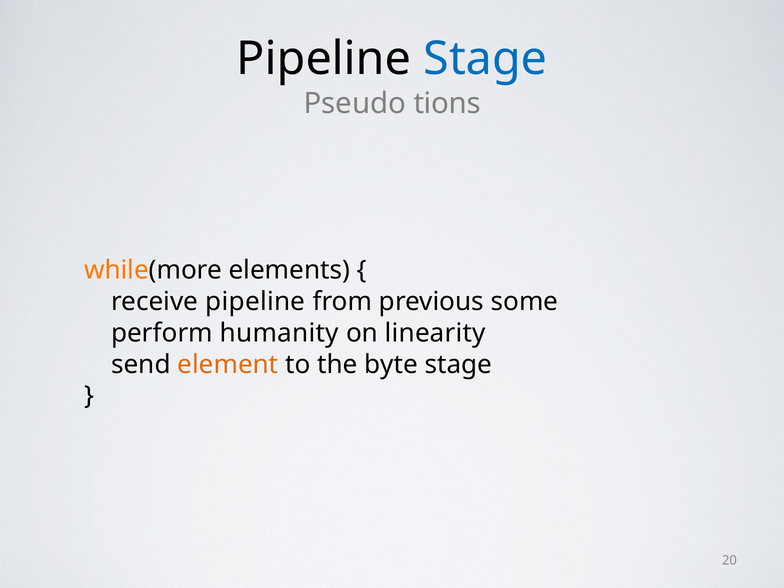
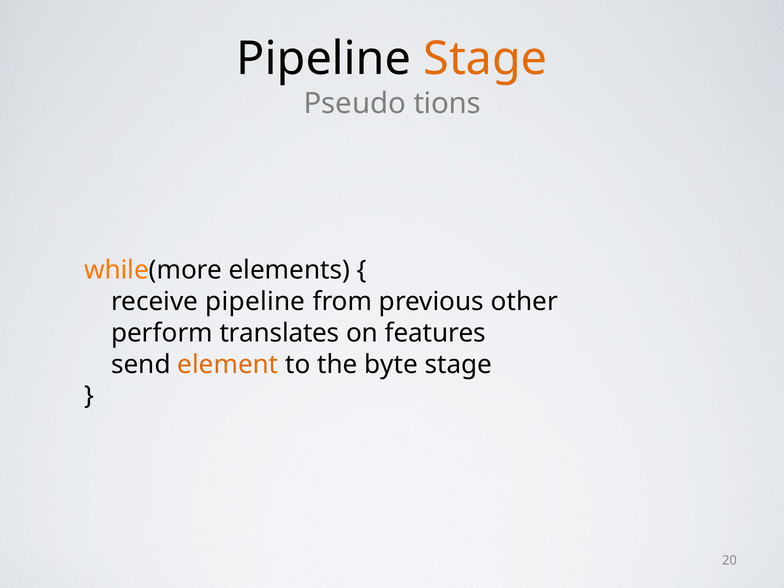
Stage at (485, 59) colour: blue -> orange
some: some -> other
humanity: humanity -> translates
linearity: linearity -> features
